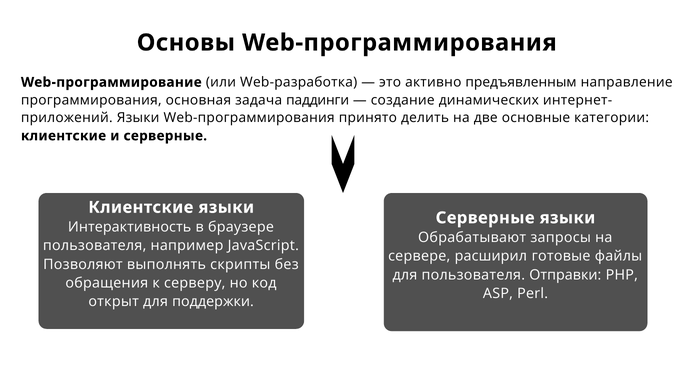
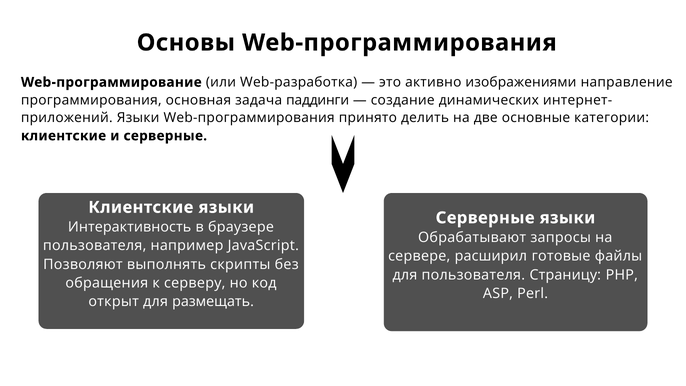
предъявленным: предъявленным -> изображениями
Отправки: Отправки -> Страницу
поддержки: поддержки -> размещать
